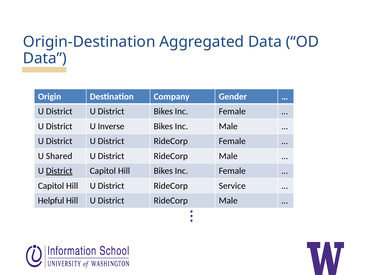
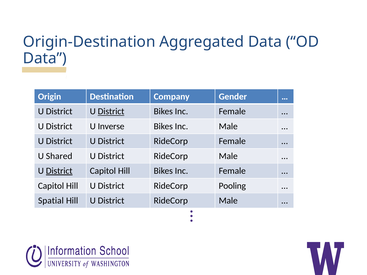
District at (111, 112) underline: none -> present
Service: Service -> Pooling
Helpful: Helpful -> Spatial
